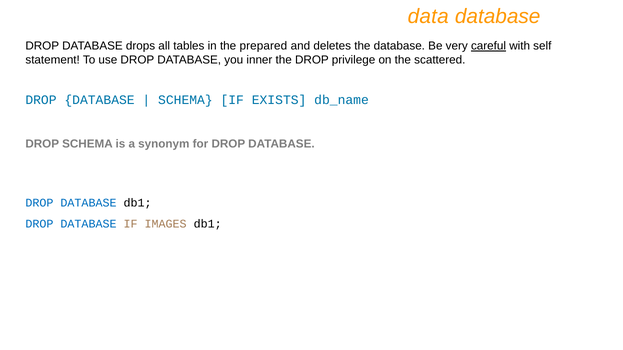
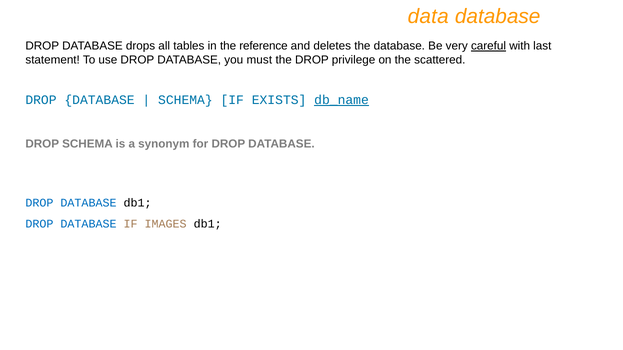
prepared: prepared -> reference
self: self -> last
inner: inner -> must
db_name underline: none -> present
